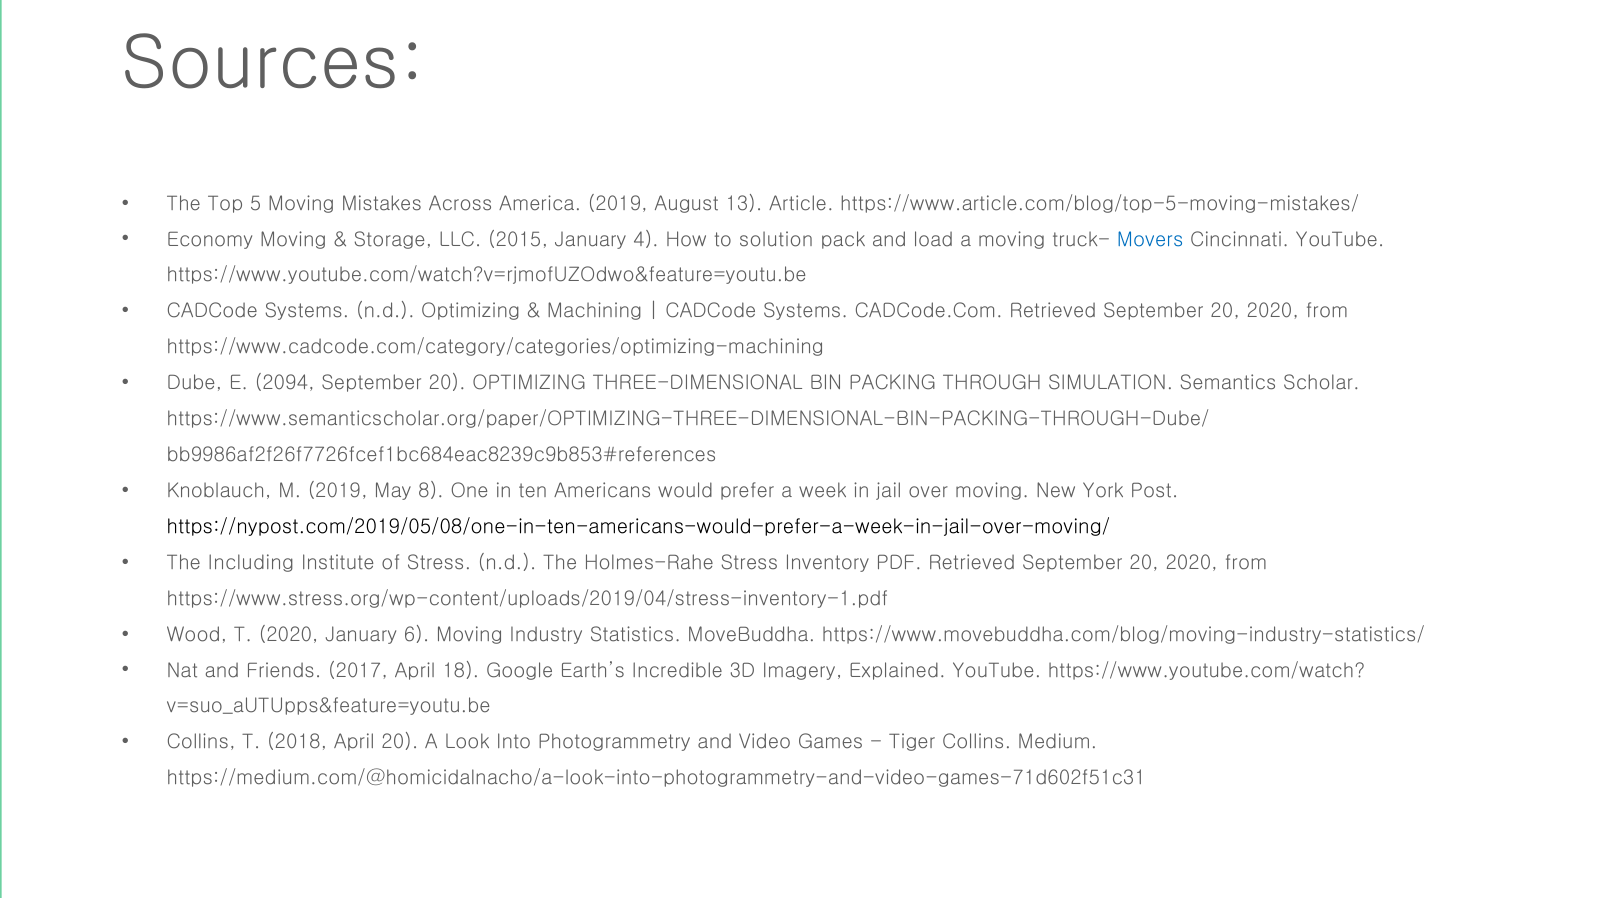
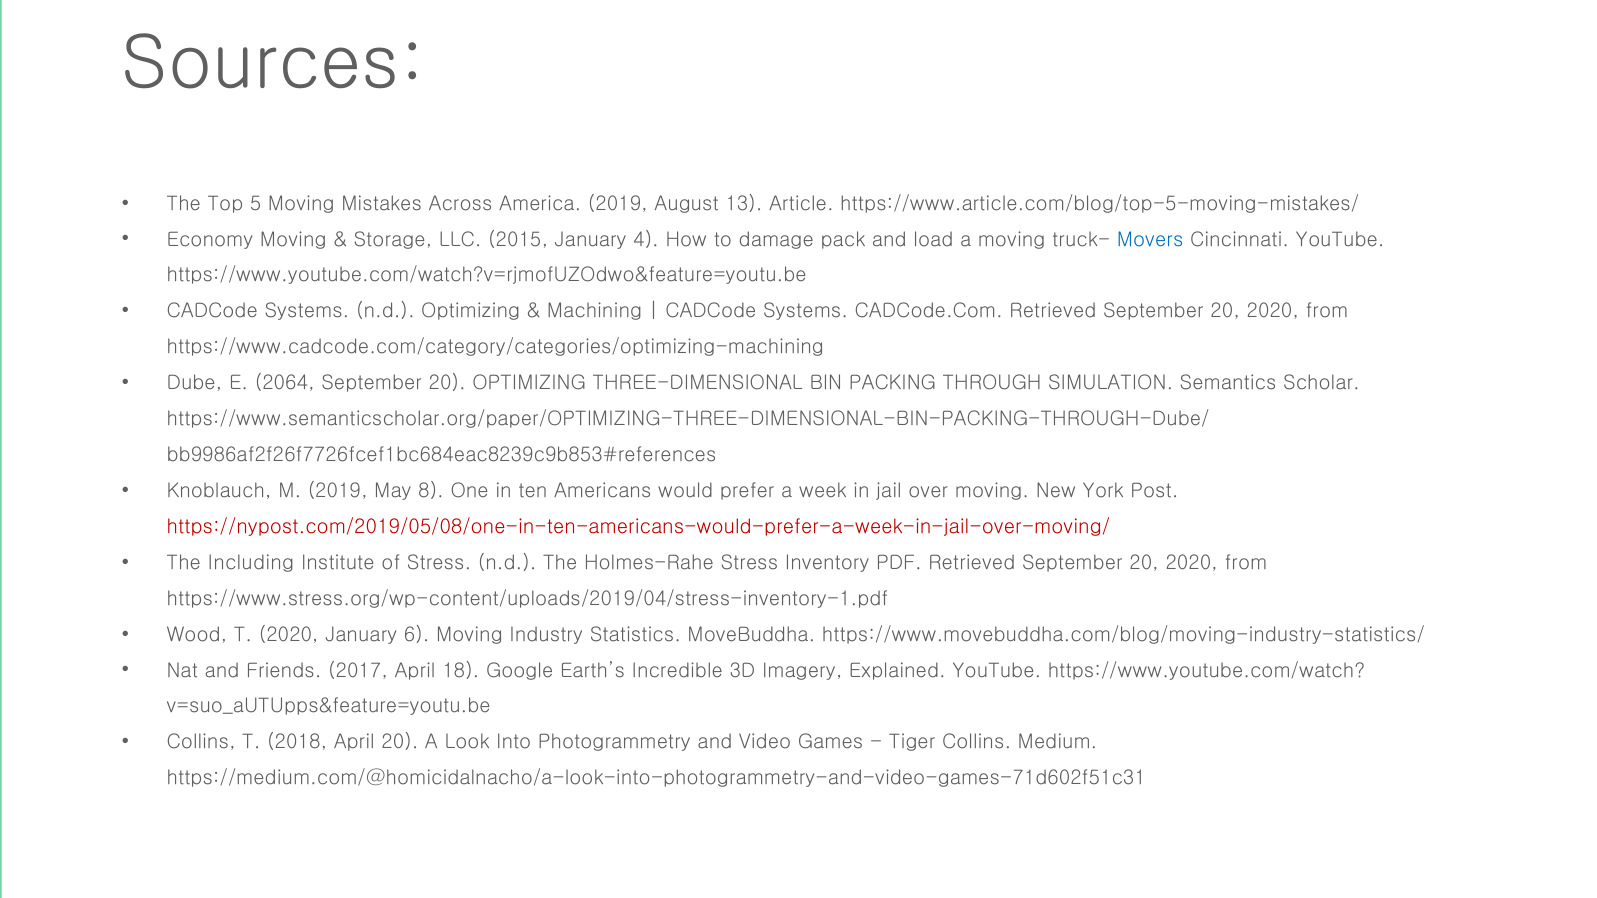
solution: solution -> damage
2094: 2094 -> 2064
https://nypost.com/2019/05/08/one-in-ten-americans-would-prefer-a-week-in-jail-over-moving/ colour: black -> red
